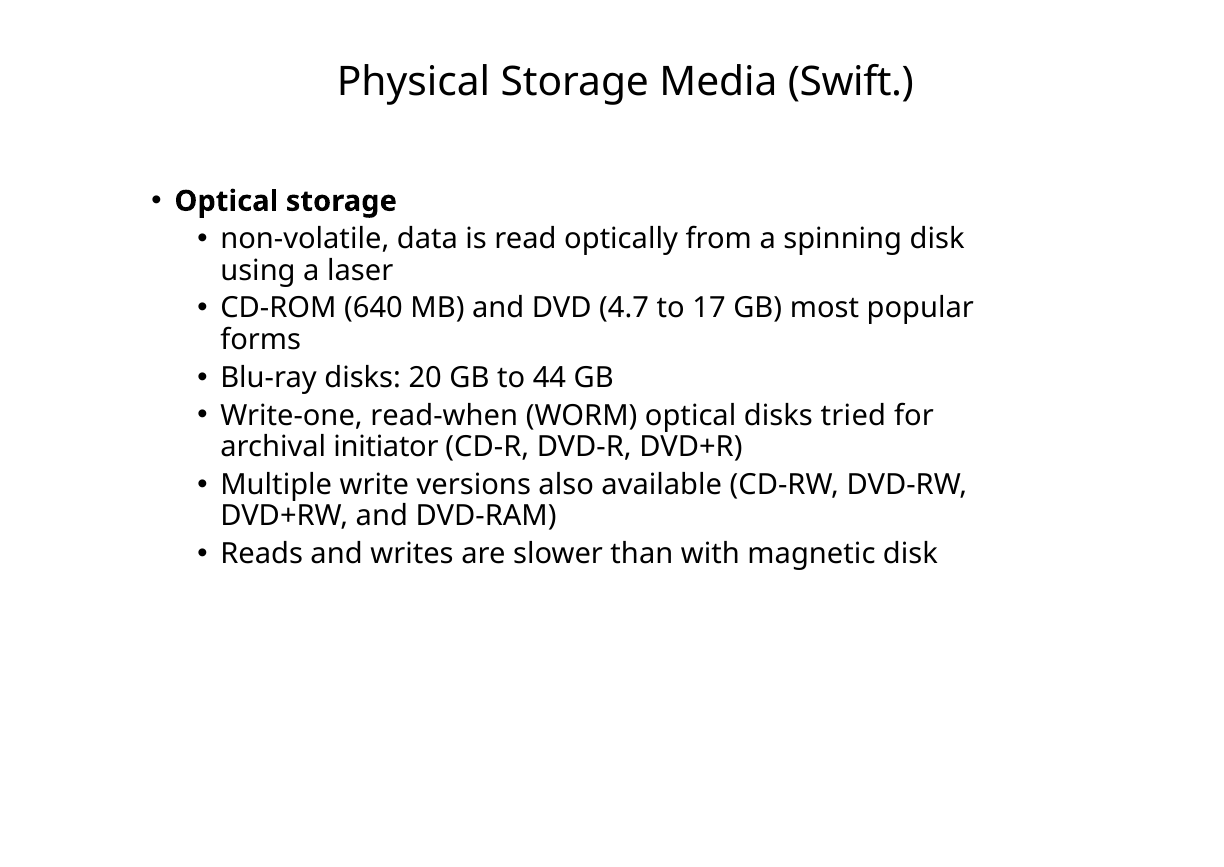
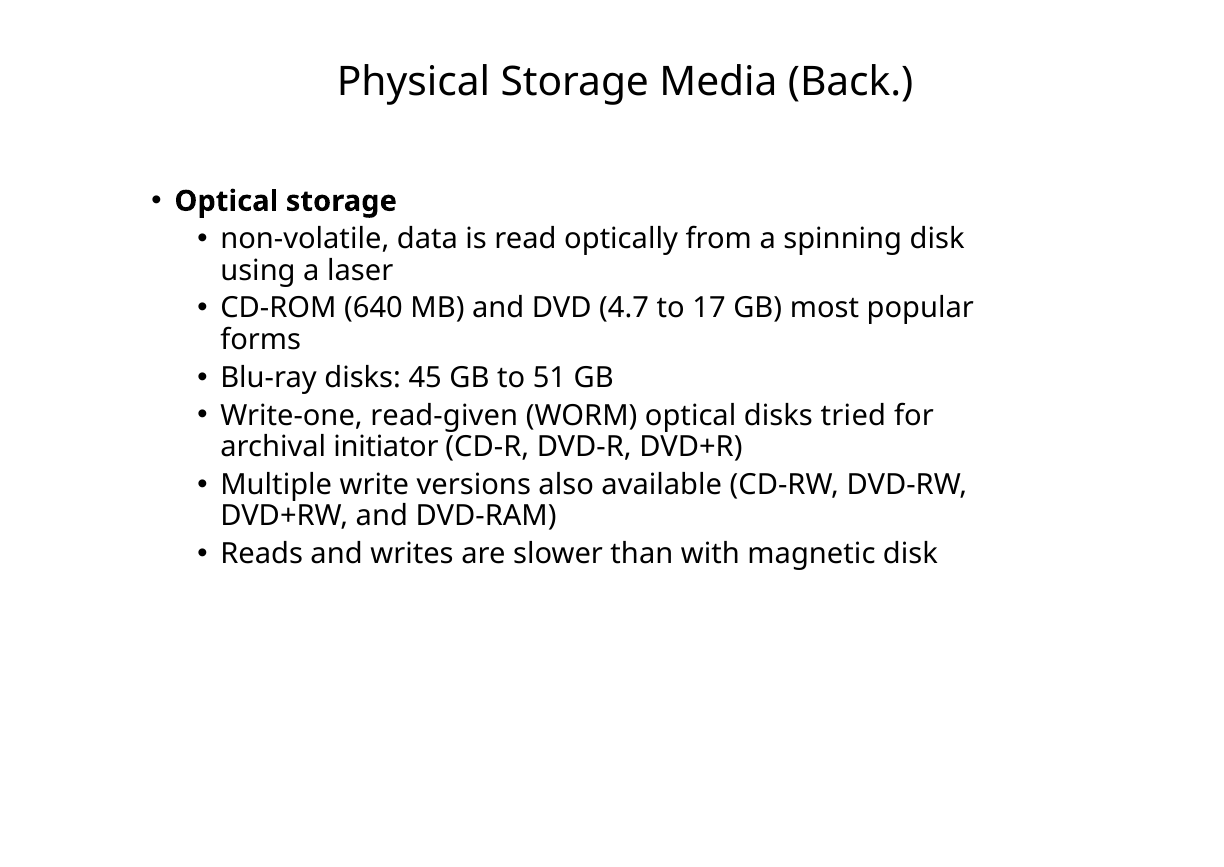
Swift: Swift -> Back
20: 20 -> 45
44: 44 -> 51
read-when: read-when -> read-given
